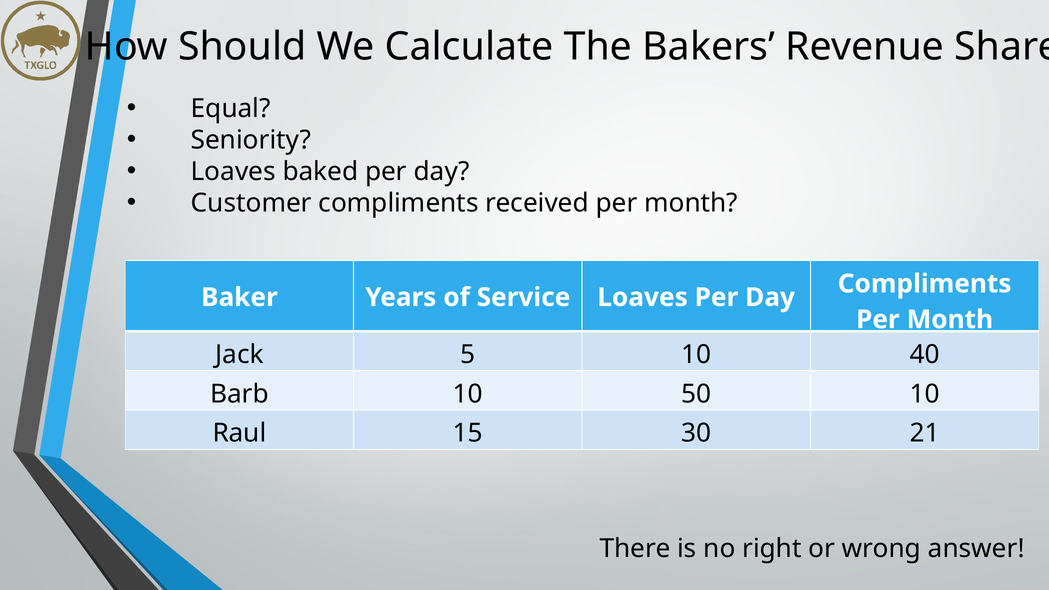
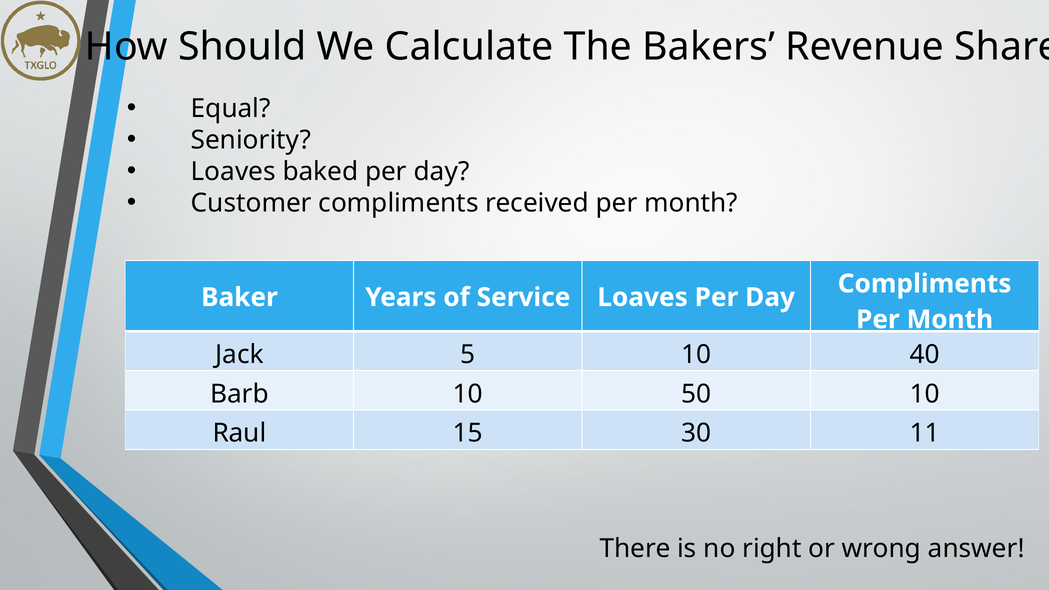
21: 21 -> 11
